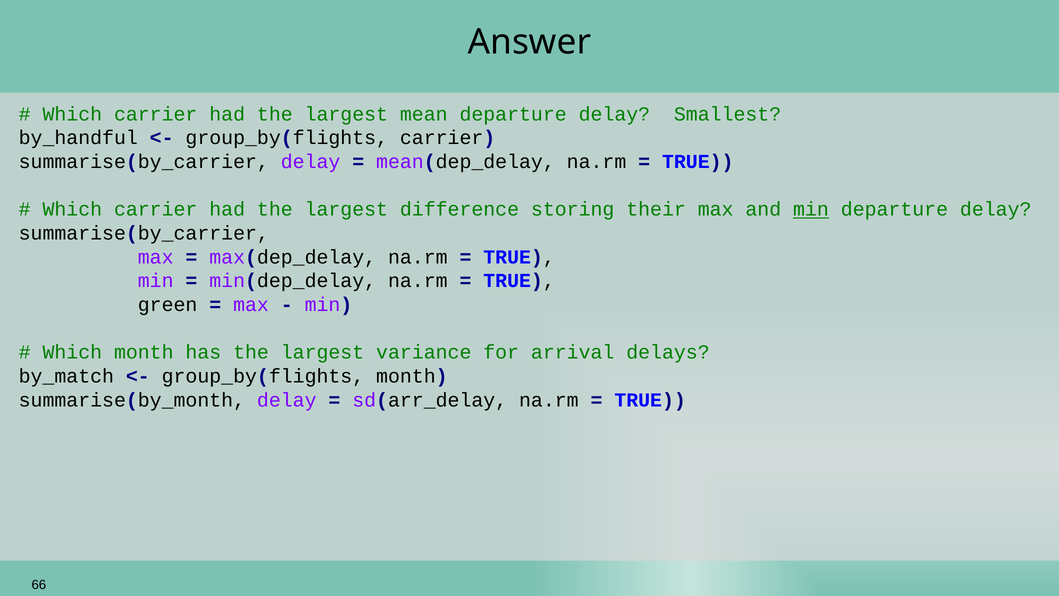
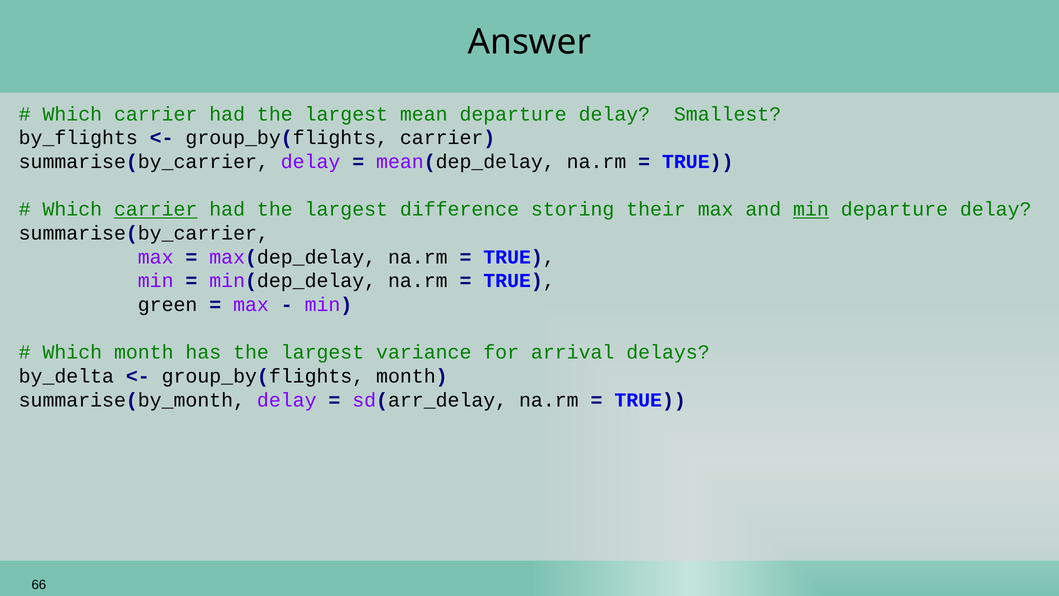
by_handful: by_handful -> by_flights
carrier at (156, 209) underline: none -> present
by_match: by_match -> by_delta
